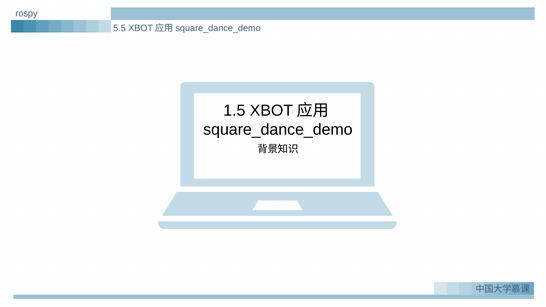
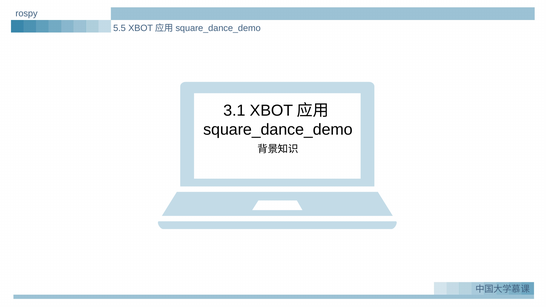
1.5: 1.5 -> 3.1
